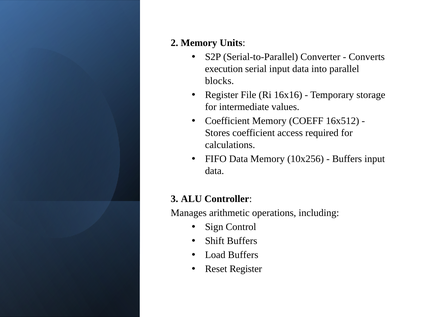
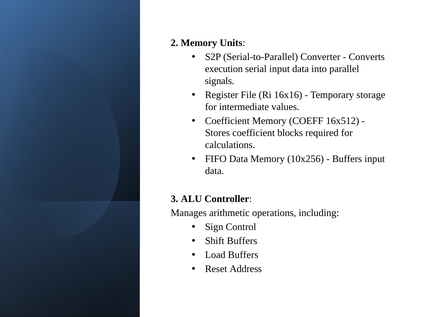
blocks: blocks -> signals
access: access -> blocks
Reset Register: Register -> Address
